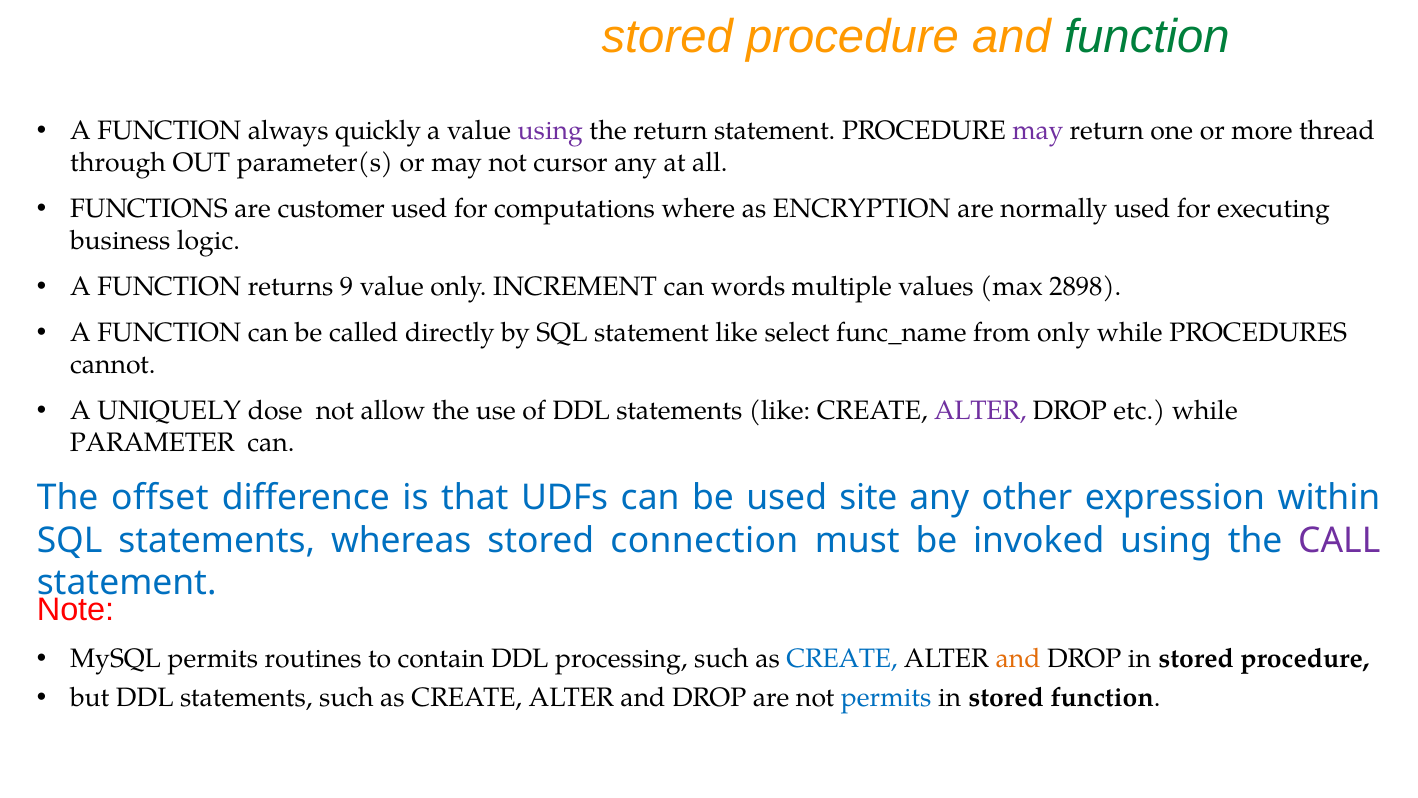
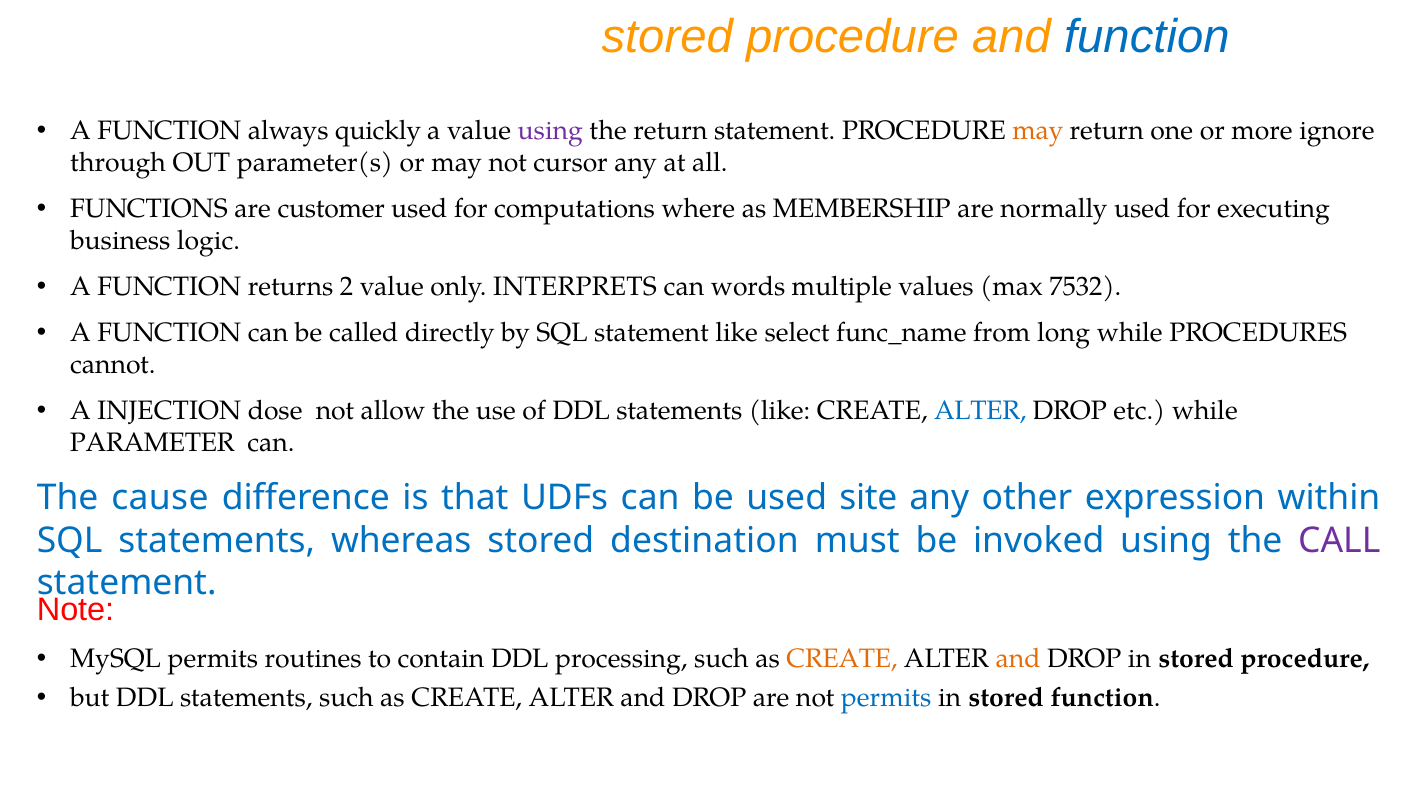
function at (1147, 37) colour: green -> blue
may at (1038, 131) colour: purple -> orange
thread: thread -> ignore
ENCRYPTION: ENCRYPTION -> MEMBERSHIP
9: 9 -> 2
INCREMENT: INCREMENT -> INTERPRETS
2898: 2898 -> 7532
from only: only -> long
UNIQUELY: UNIQUELY -> INJECTION
ALTER at (980, 411) colour: purple -> blue
offset: offset -> cause
connection: connection -> destination
CREATE at (842, 658) colour: blue -> orange
